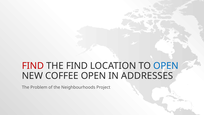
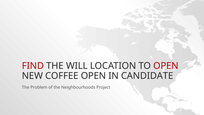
THE FIND: FIND -> WILL
OPEN at (166, 66) colour: blue -> red
ADDRESSES: ADDRESSES -> CANDIDATE
